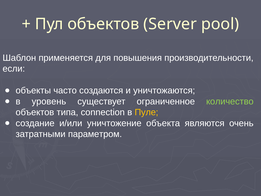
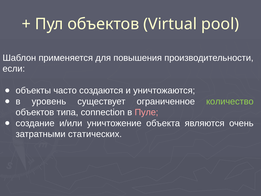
Server: Server -> Virtual
Пуле colour: yellow -> pink
параметром: параметром -> статических
